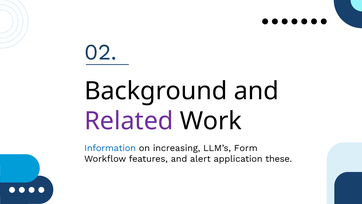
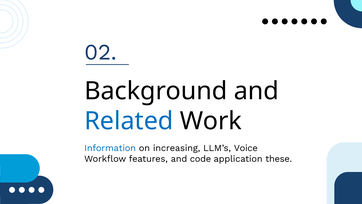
Related colour: purple -> blue
Form: Form -> Voice
alert: alert -> code
